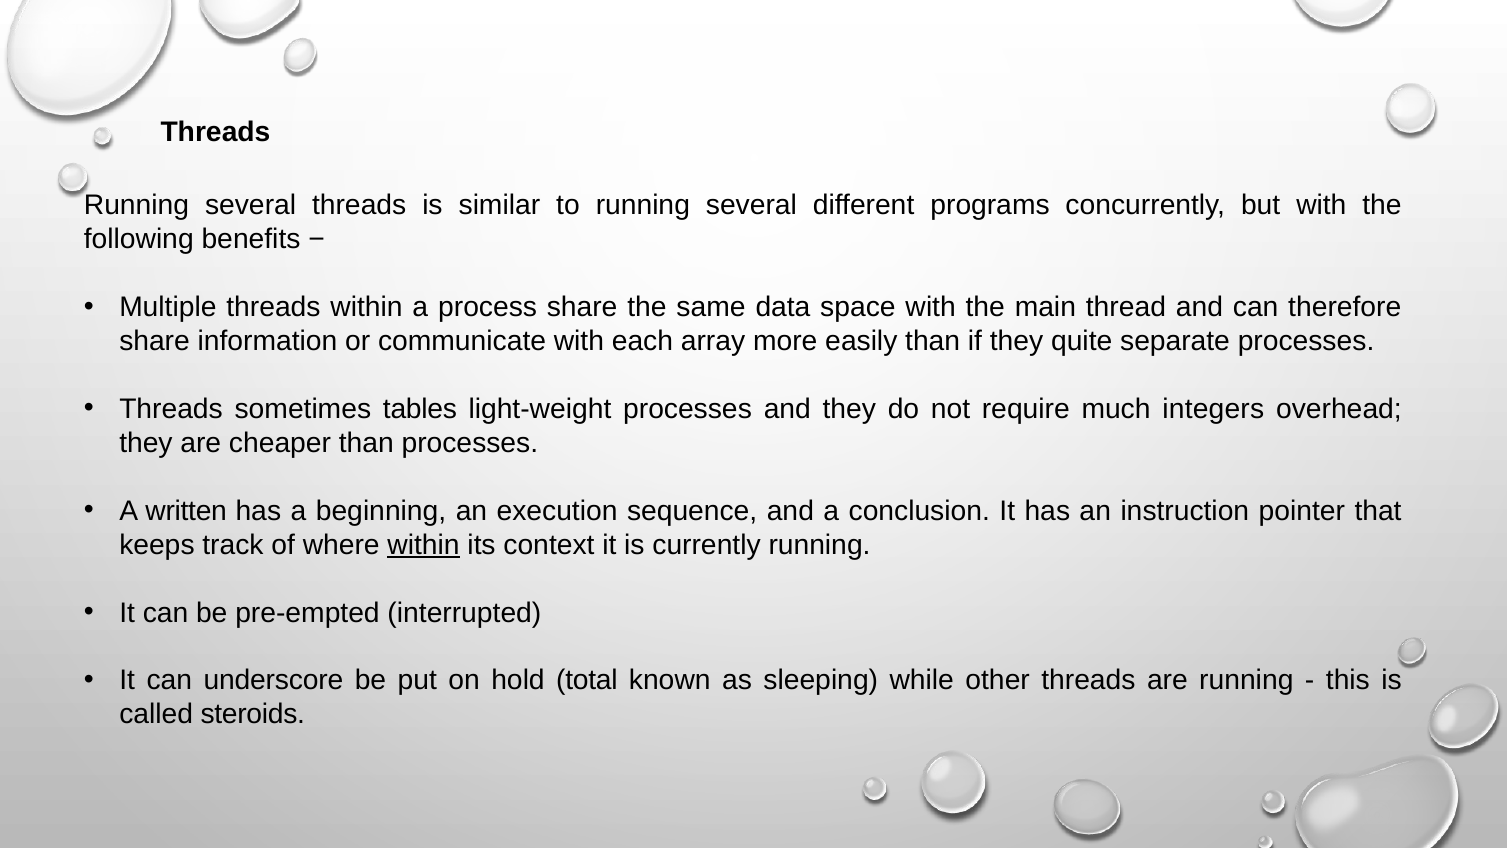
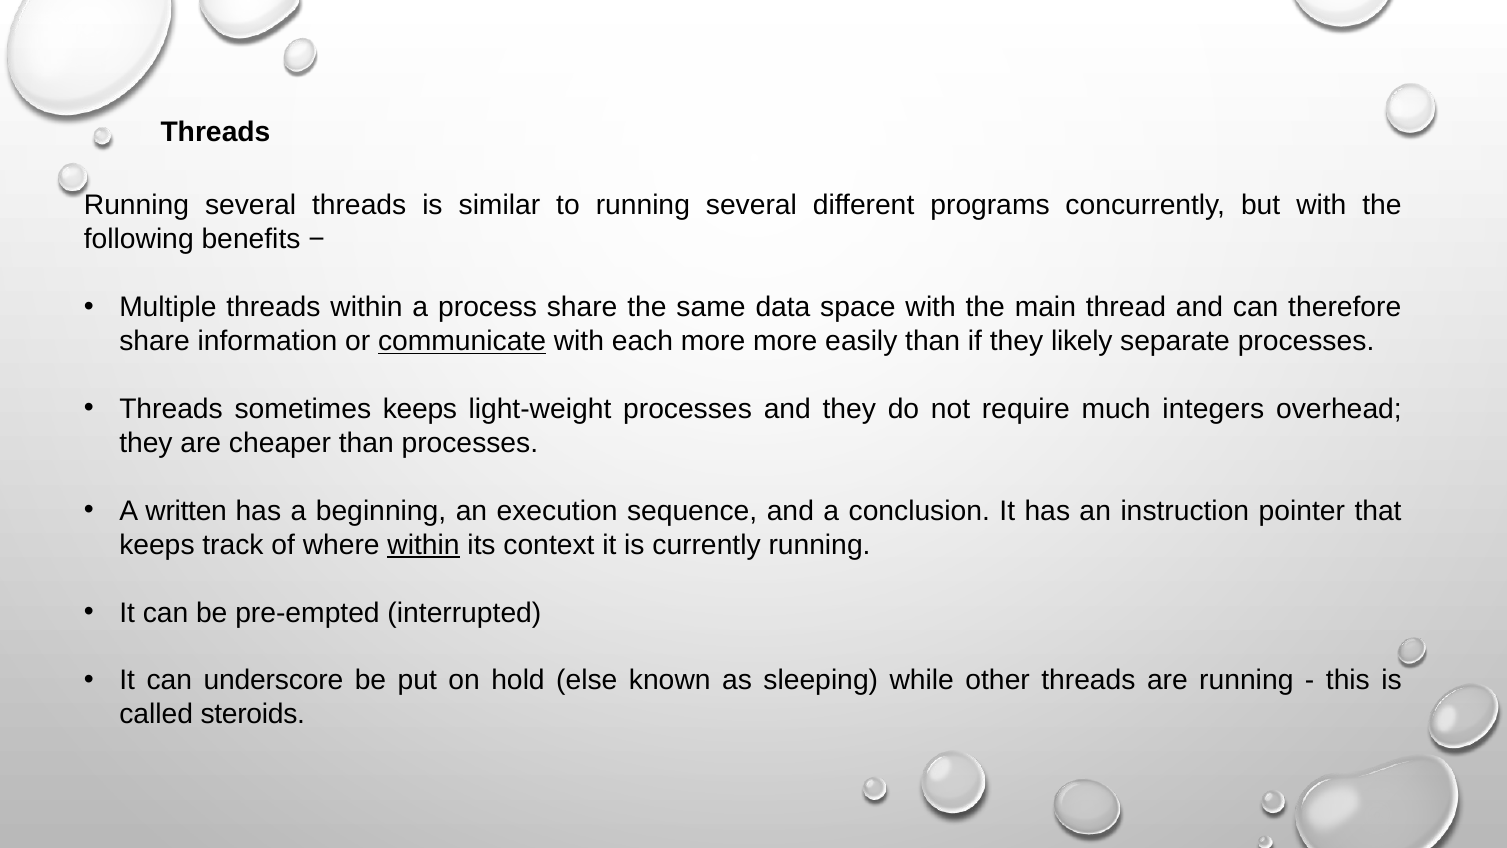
communicate underline: none -> present
each array: array -> more
quite: quite -> likely
sometimes tables: tables -> keeps
total: total -> else
